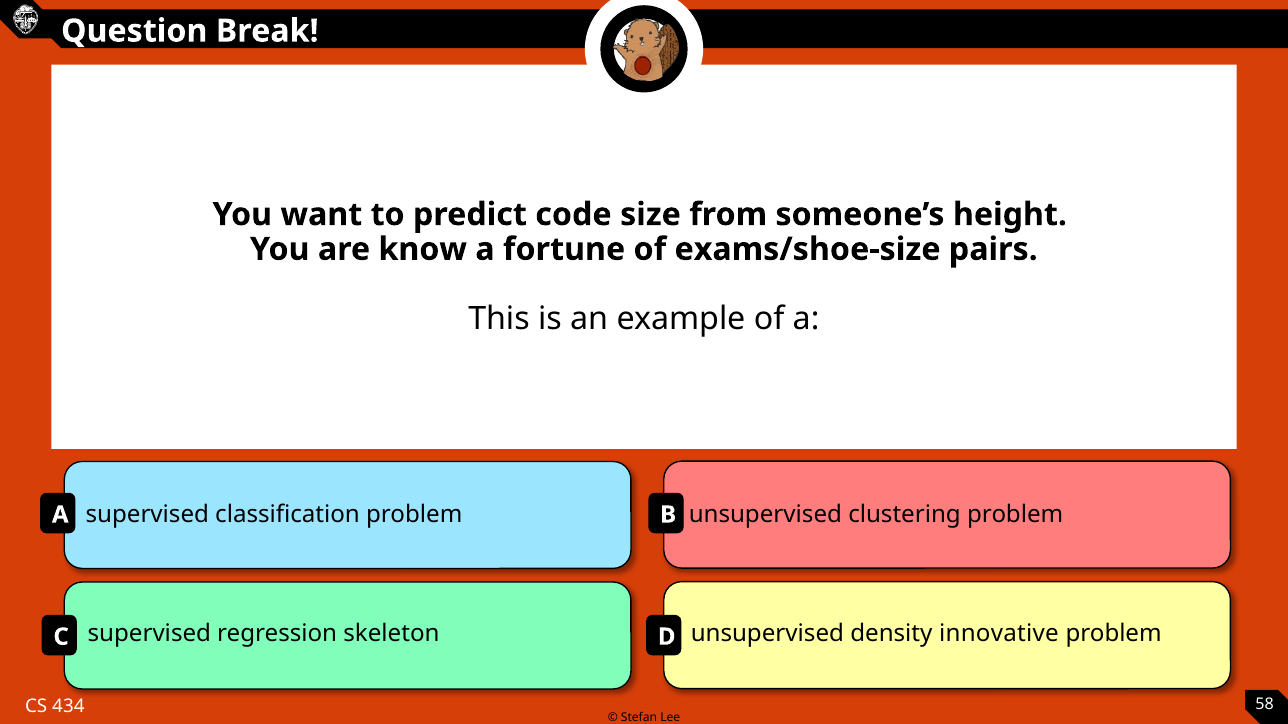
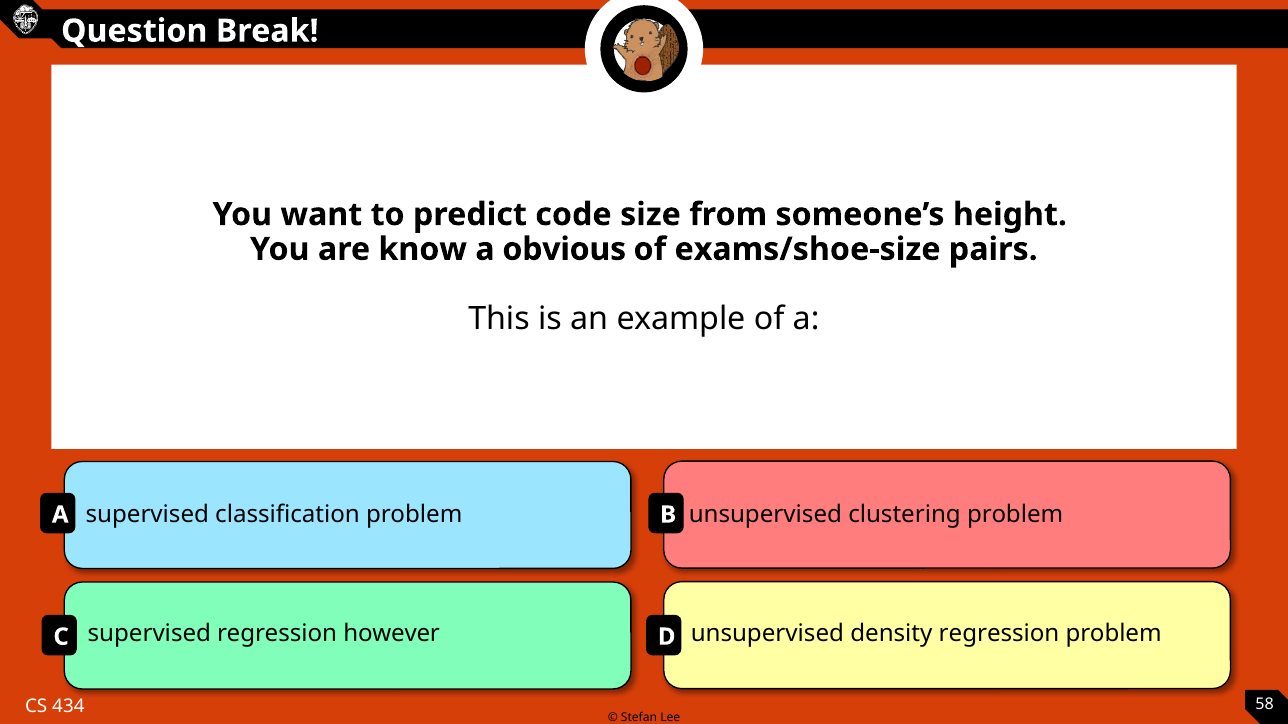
fortune: fortune -> obvious
skeleton: skeleton -> however
density innovative: innovative -> regression
